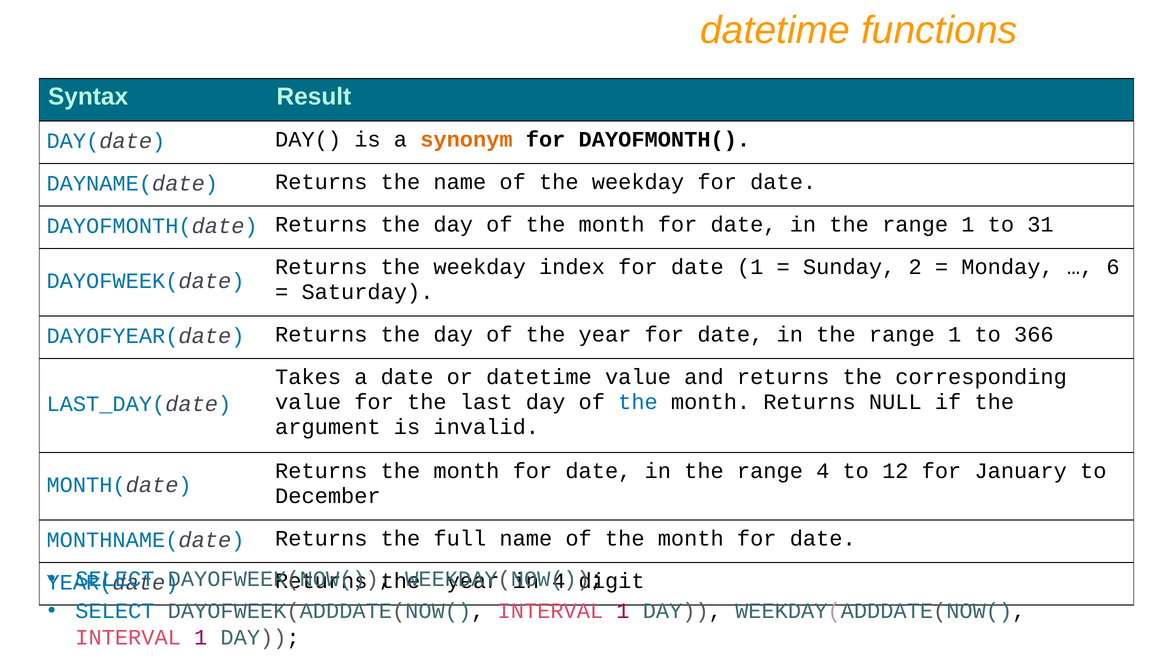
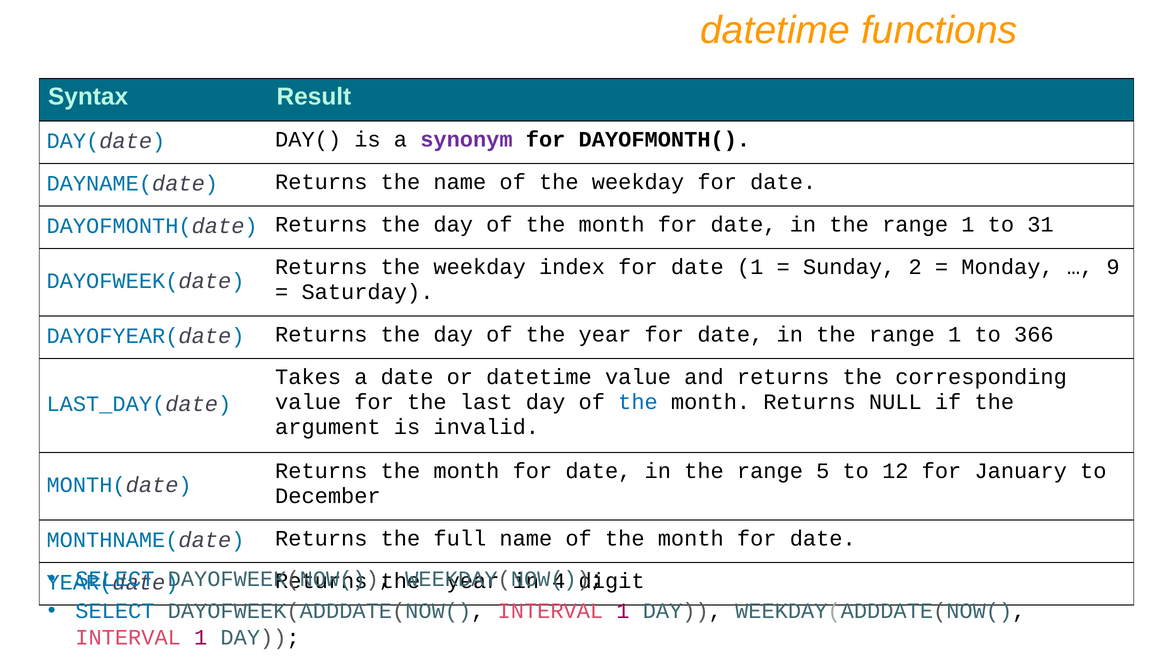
synonym colour: orange -> purple
6: 6 -> 9
range 4: 4 -> 5
